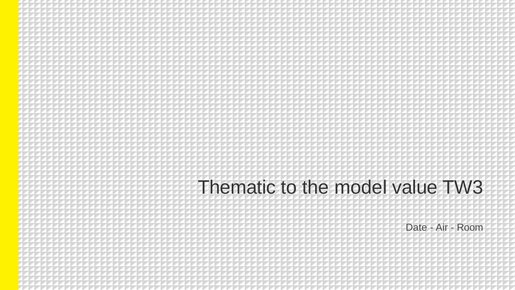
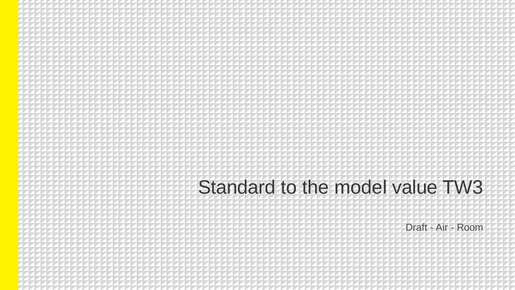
Thematic: Thematic -> Standard
Date: Date -> Draft
